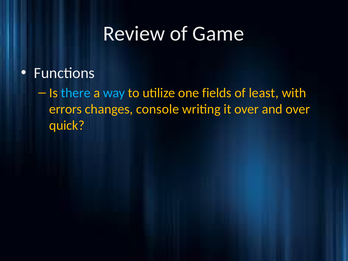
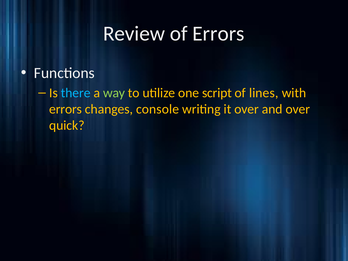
of Game: Game -> Errors
way colour: light blue -> light green
fields: fields -> script
least: least -> lines
